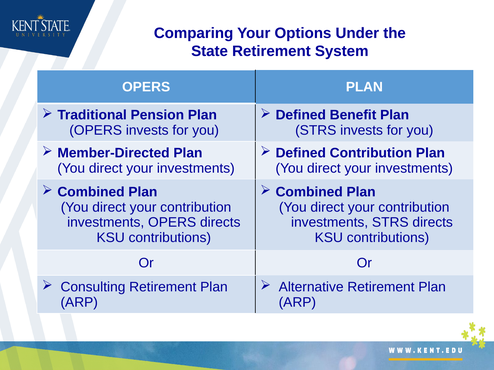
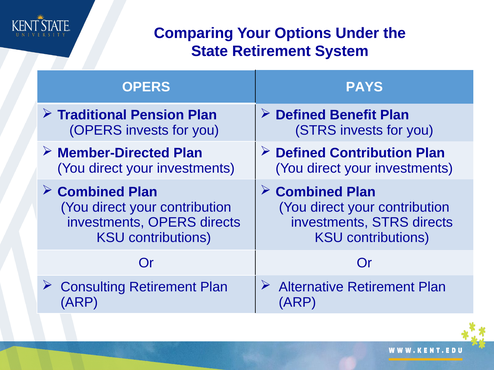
OPERS PLAN: PLAN -> PAYS
